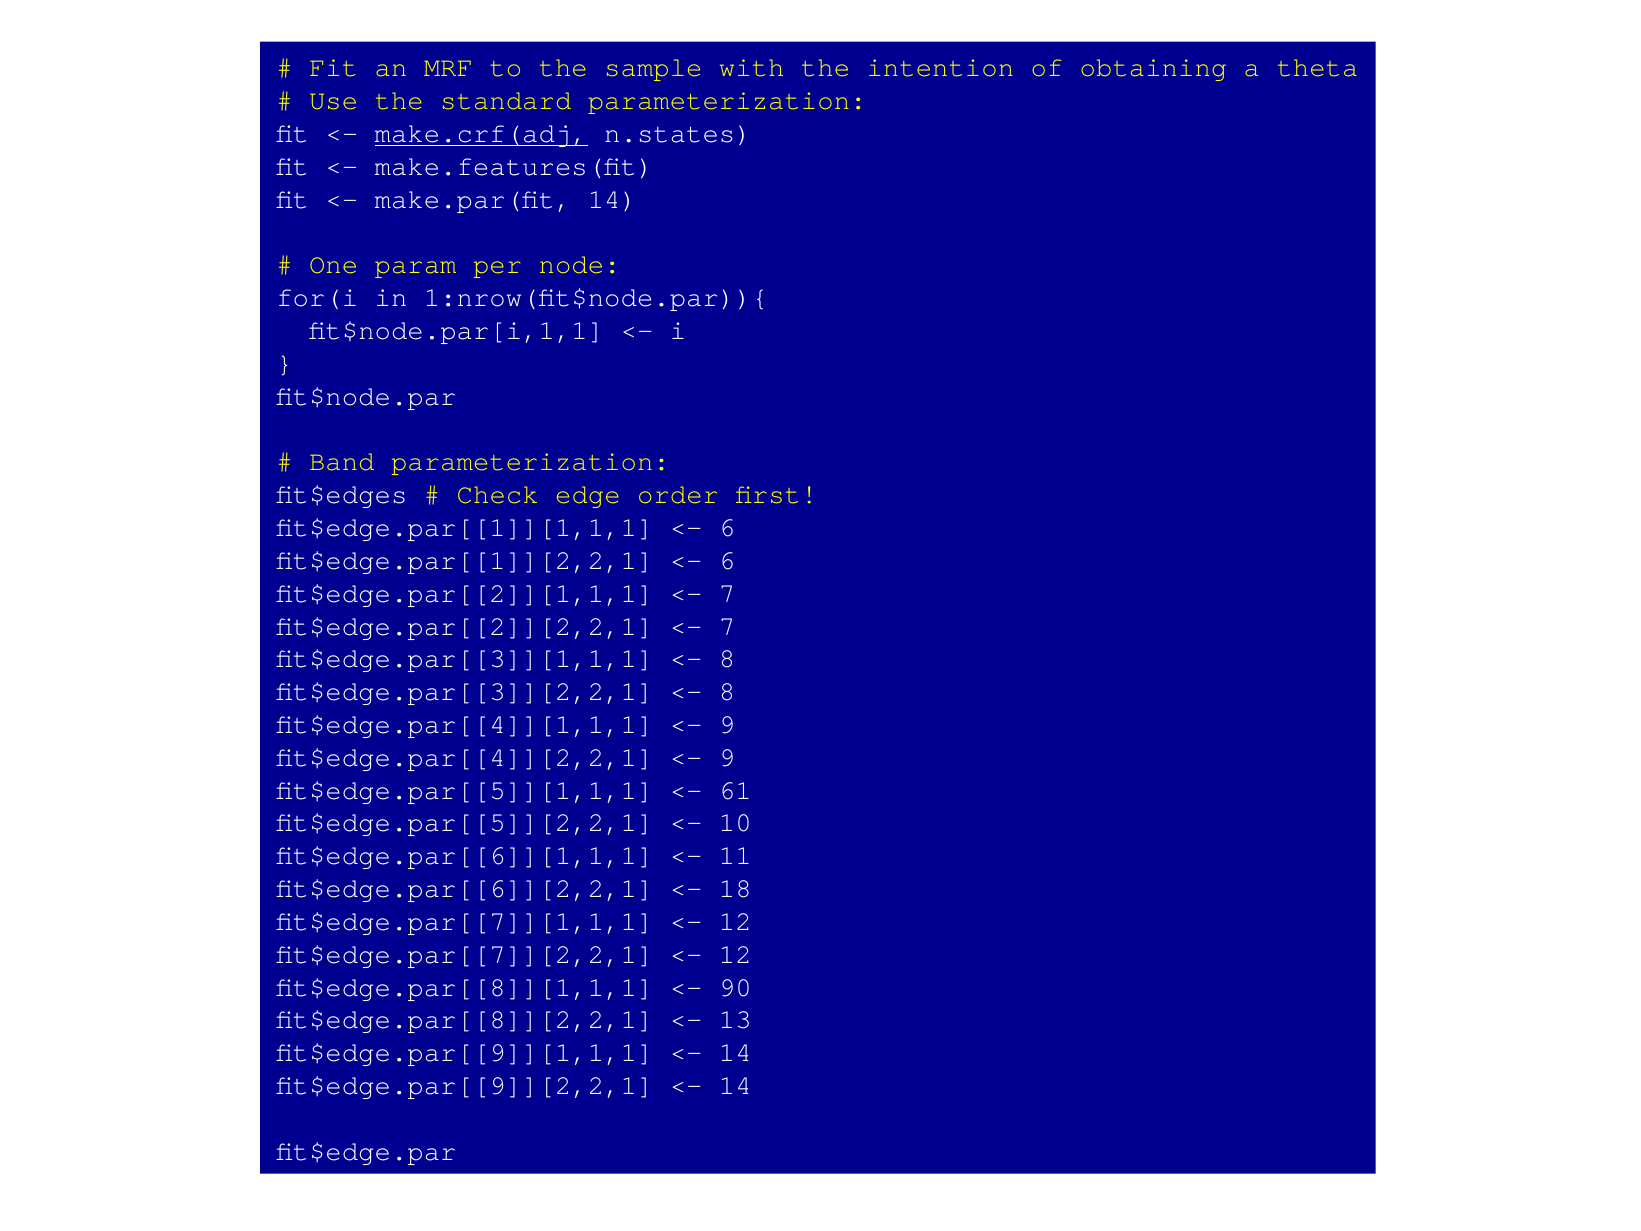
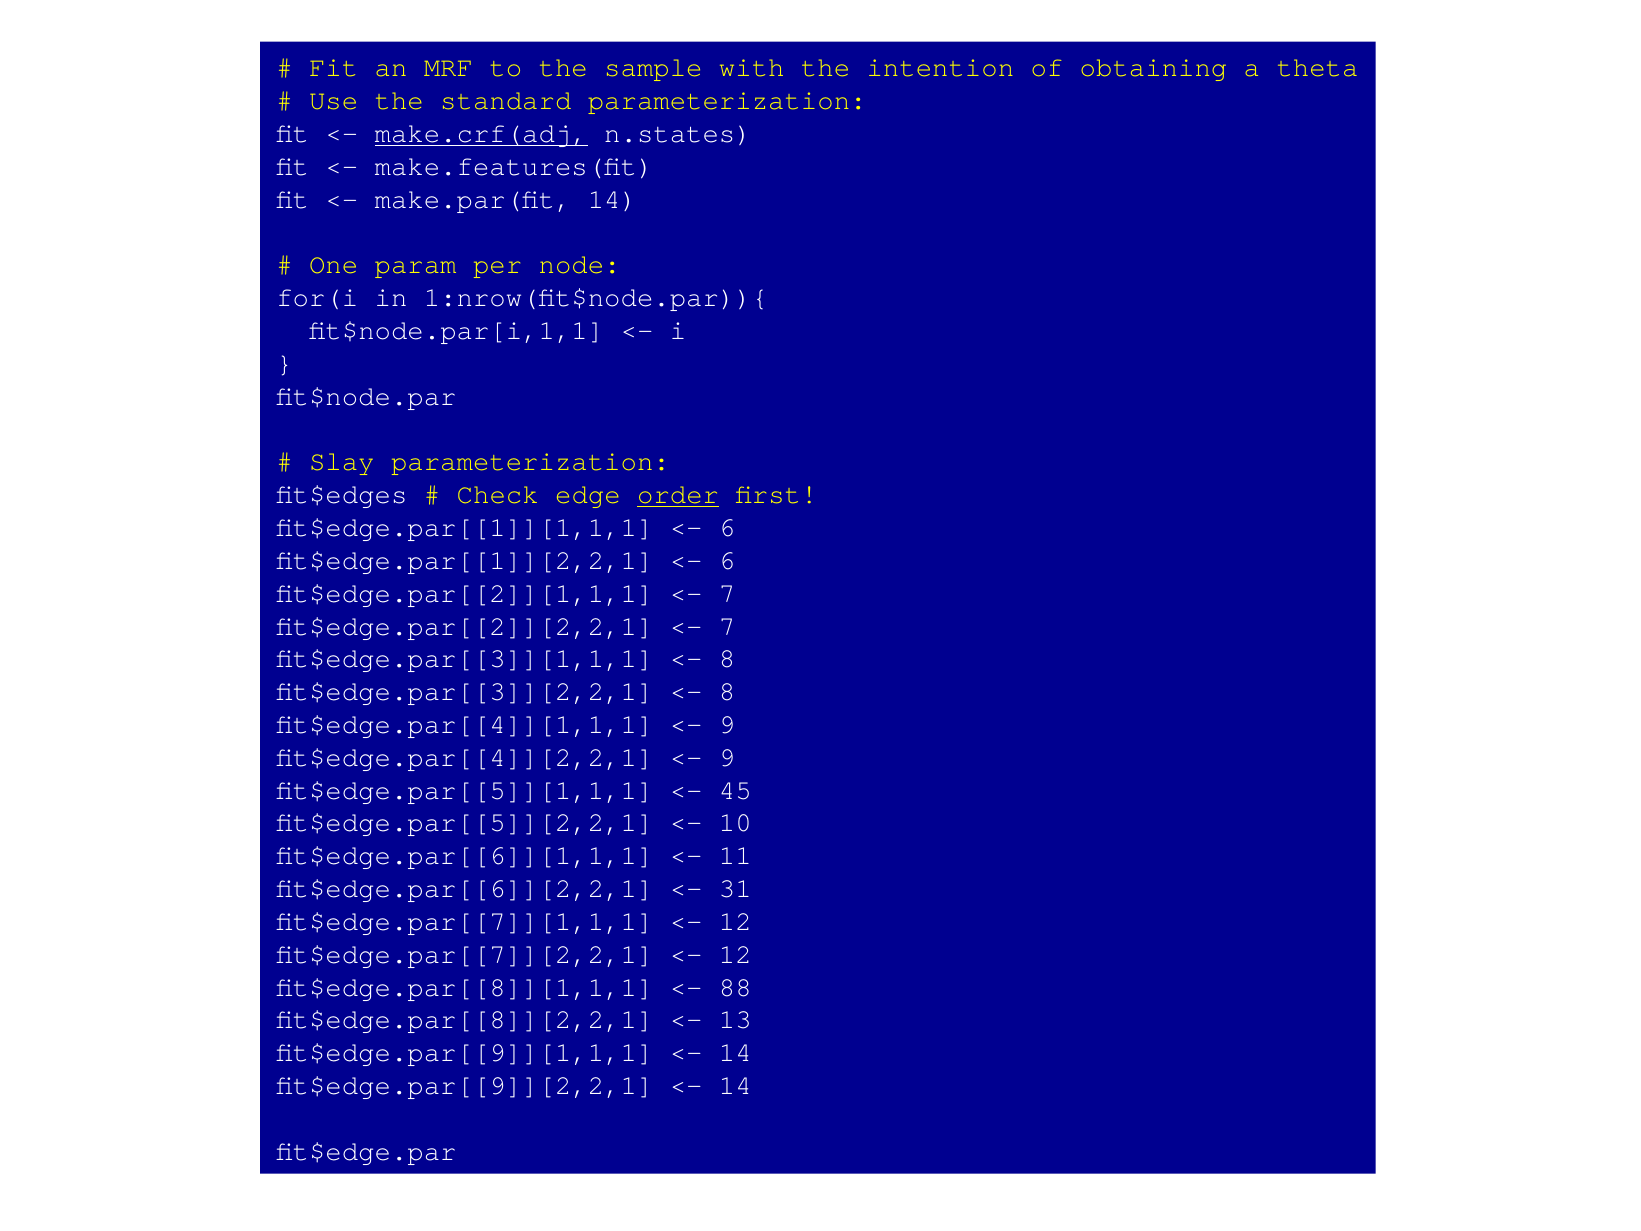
Band: Band -> Slay
order underline: none -> present
61: 61 -> 45
18: 18 -> 31
90: 90 -> 88
